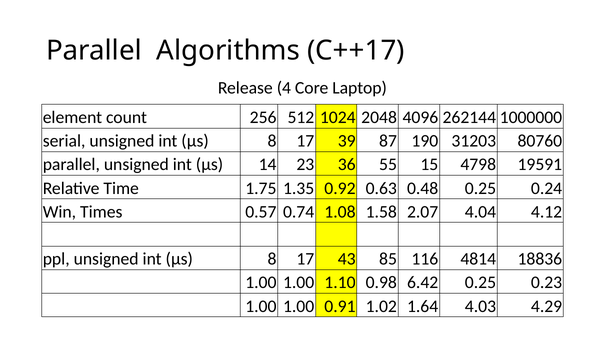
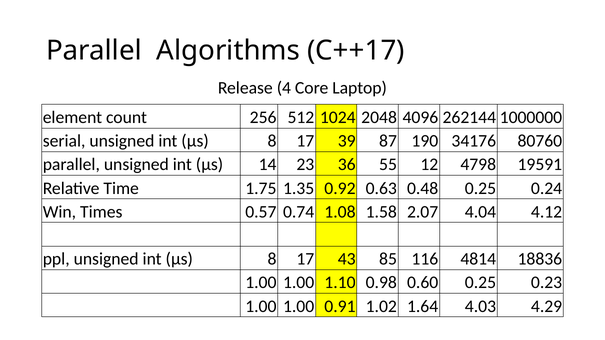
31203: 31203 -> 34176
15: 15 -> 12
6.42: 6.42 -> 0.60
